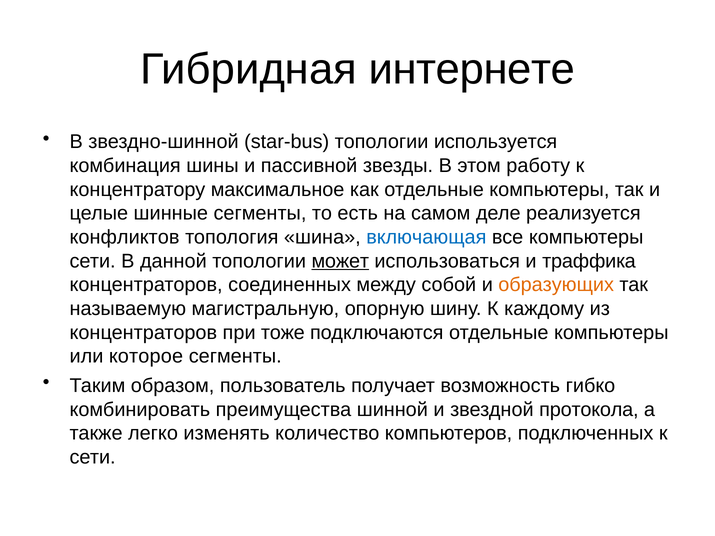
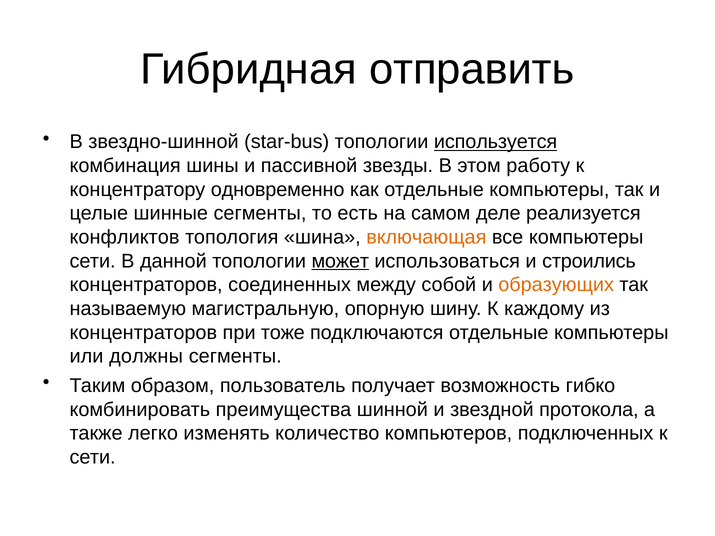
интернете: интернете -> отправить
используется underline: none -> present
максимальное: максимальное -> одновременно
включающая colour: blue -> orange
траффика: траффика -> строились
которое: которое -> должны
